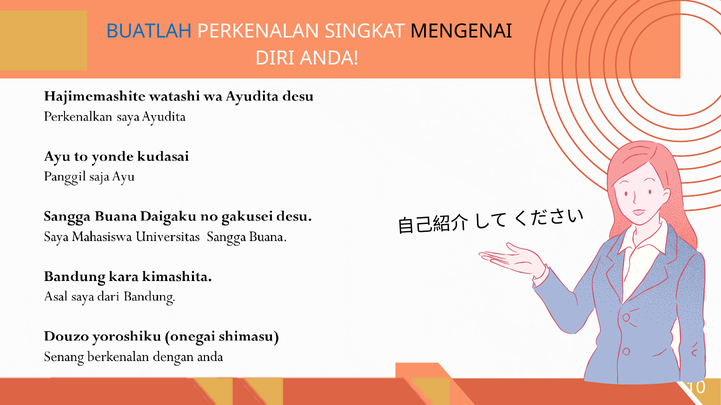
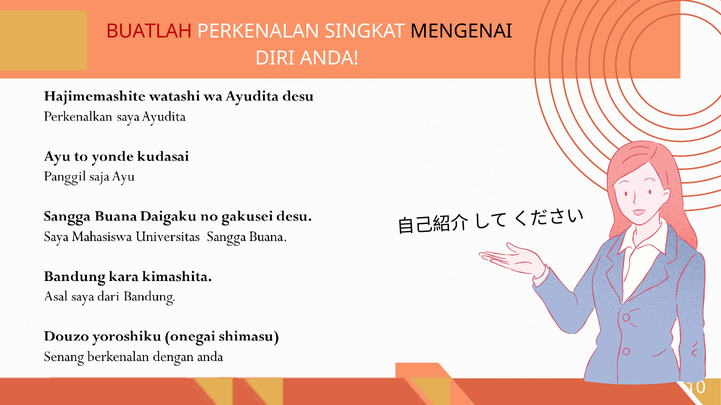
BUATLAH colour: blue -> red
